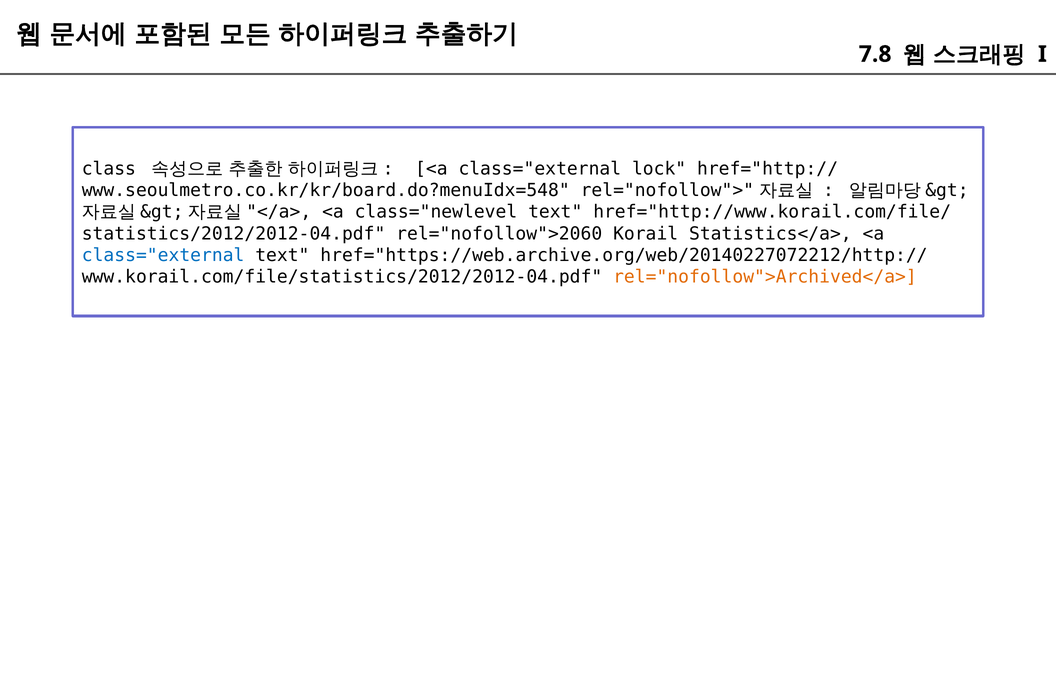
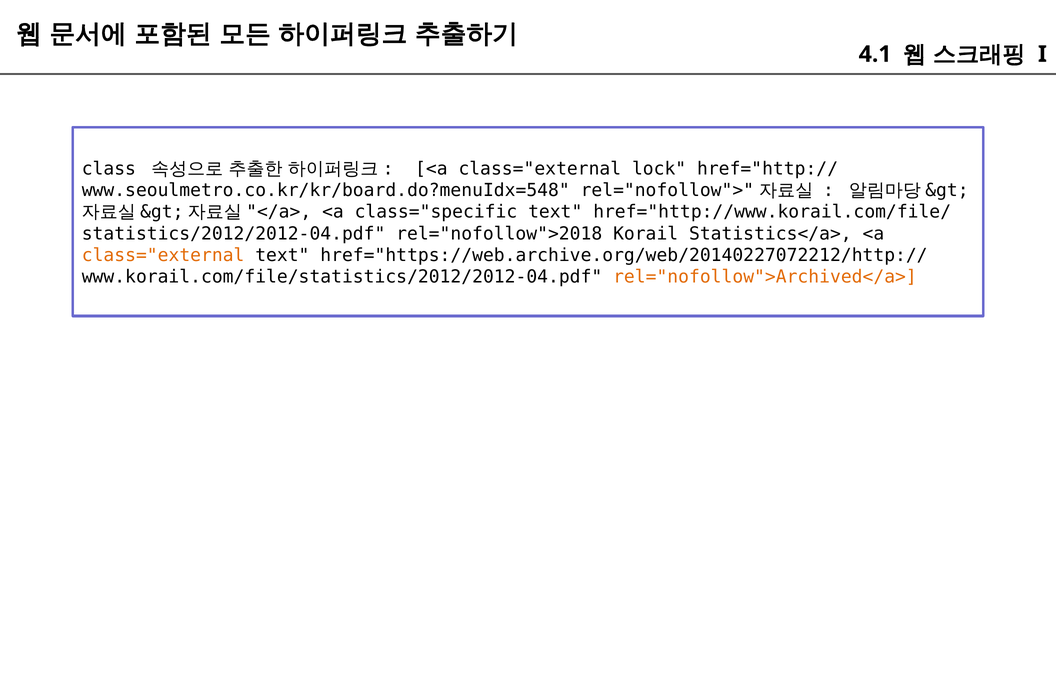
7.8: 7.8 -> 4.1
class="newlevel: class="newlevel -> class="specific
rel="nofollow">2060: rel="nofollow">2060 -> rel="nofollow">2018
class="external at (163, 255) colour: blue -> orange
